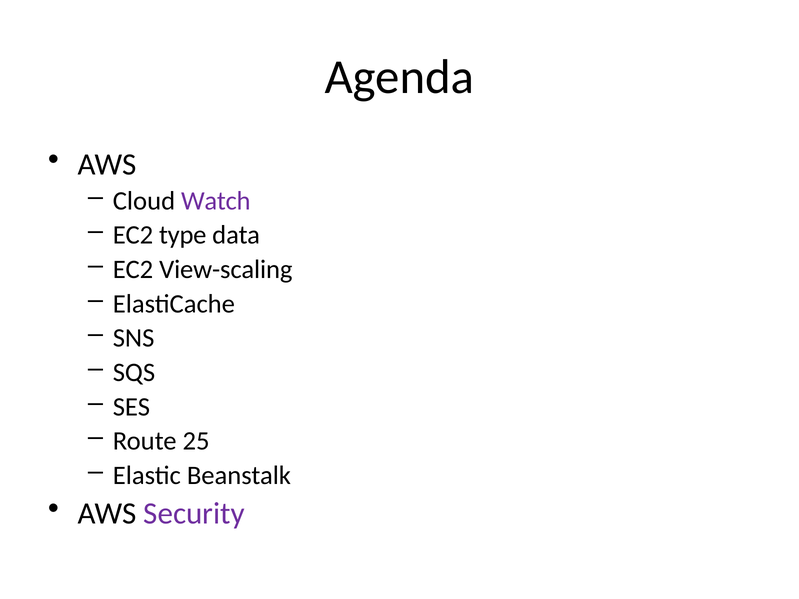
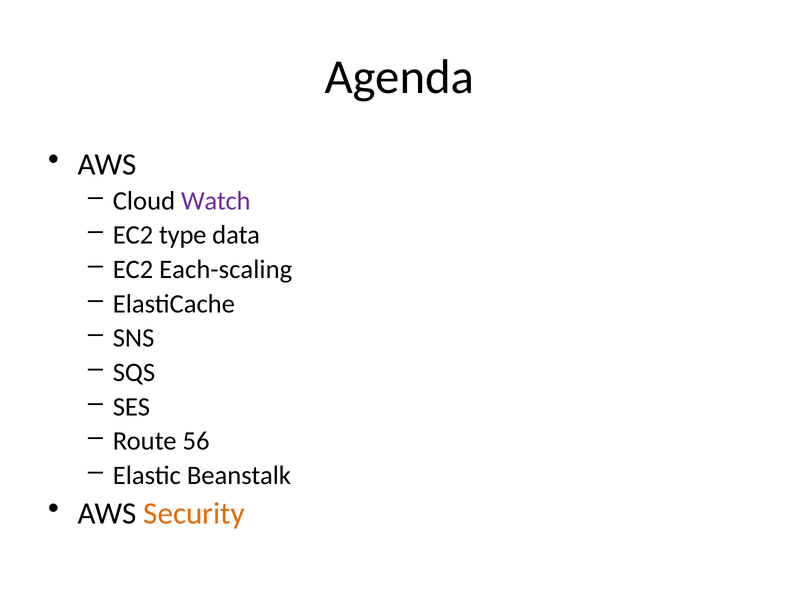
View-scaling: View-scaling -> Each-scaling
25: 25 -> 56
Security colour: purple -> orange
